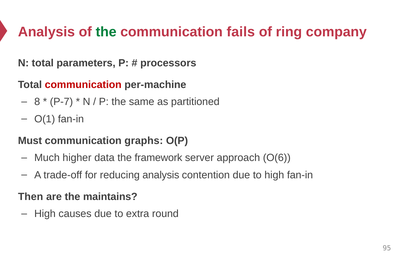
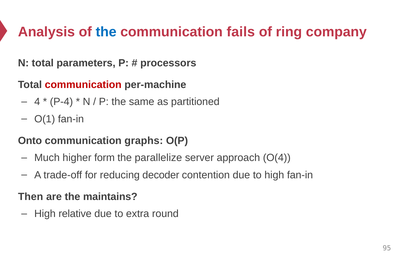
the at (106, 32) colour: green -> blue
8: 8 -> 4
P-7: P-7 -> P-4
Must: Must -> Onto
data: data -> form
framework: framework -> parallelize
O(6: O(6 -> O(4
reducing analysis: analysis -> decoder
causes: causes -> relative
